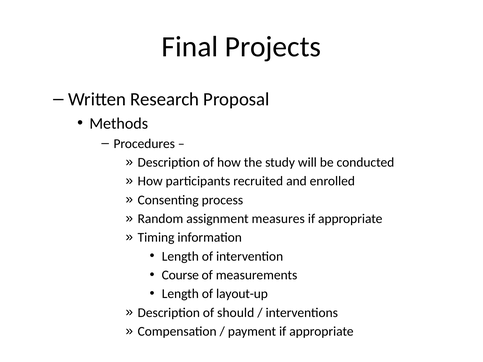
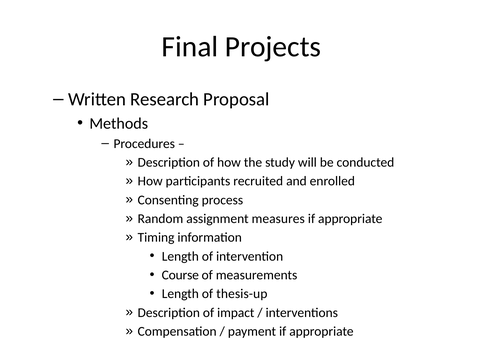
layout-up: layout-up -> thesis-up
should: should -> impact
